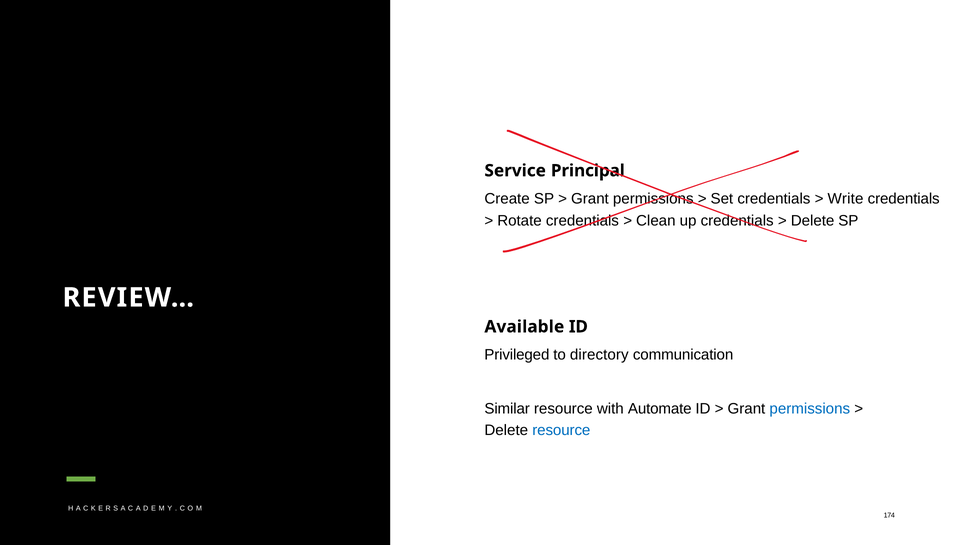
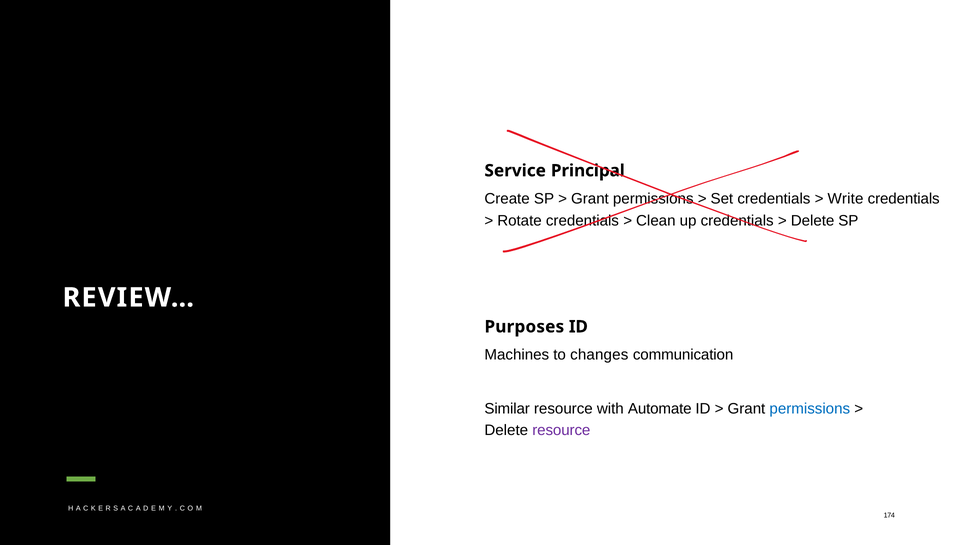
Available: Available -> Purposes
Privileged: Privileged -> Machines
directory: directory -> changes
resource at (561, 430) colour: blue -> purple
